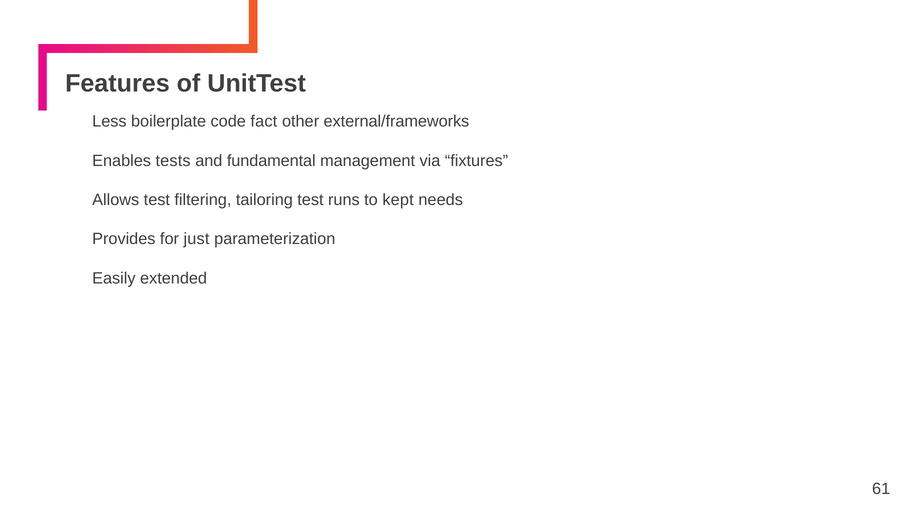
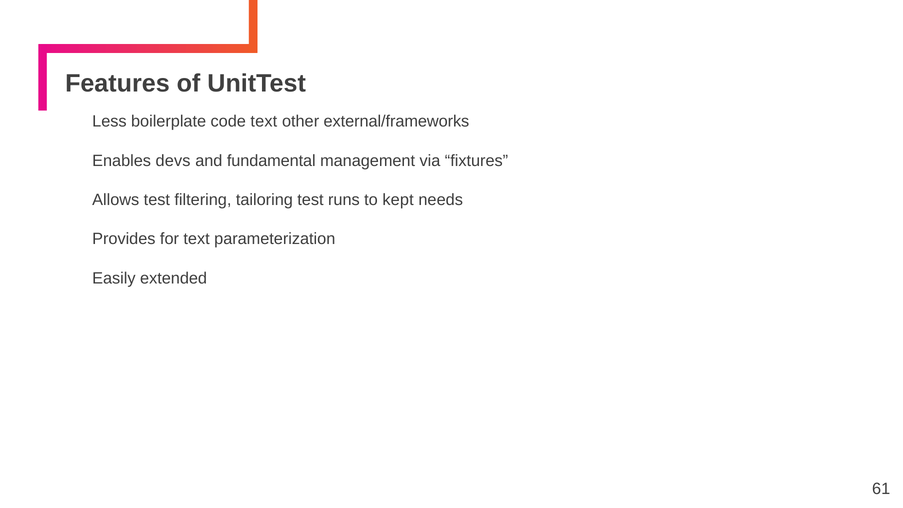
code fact: fact -> text
tests: tests -> devs
for just: just -> text
